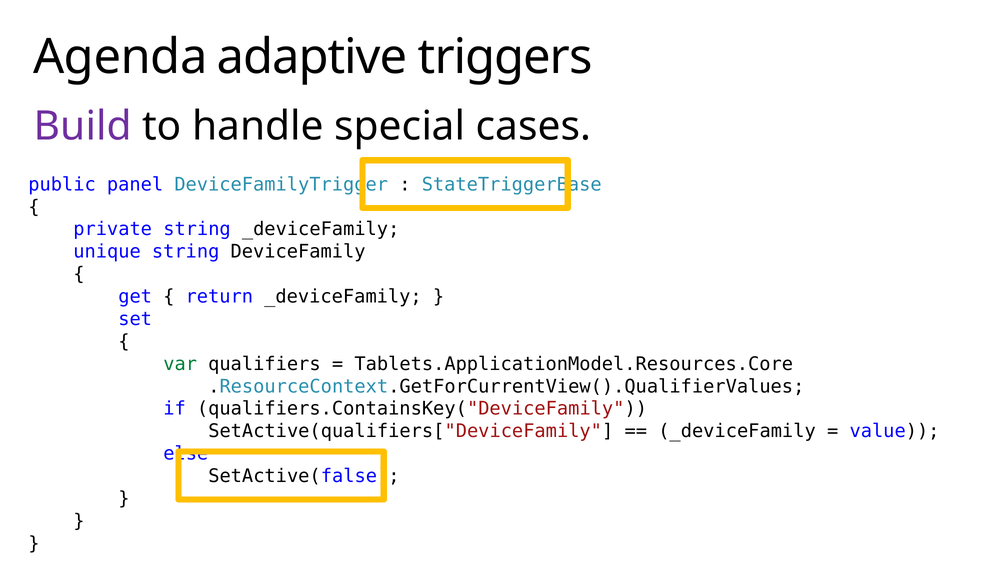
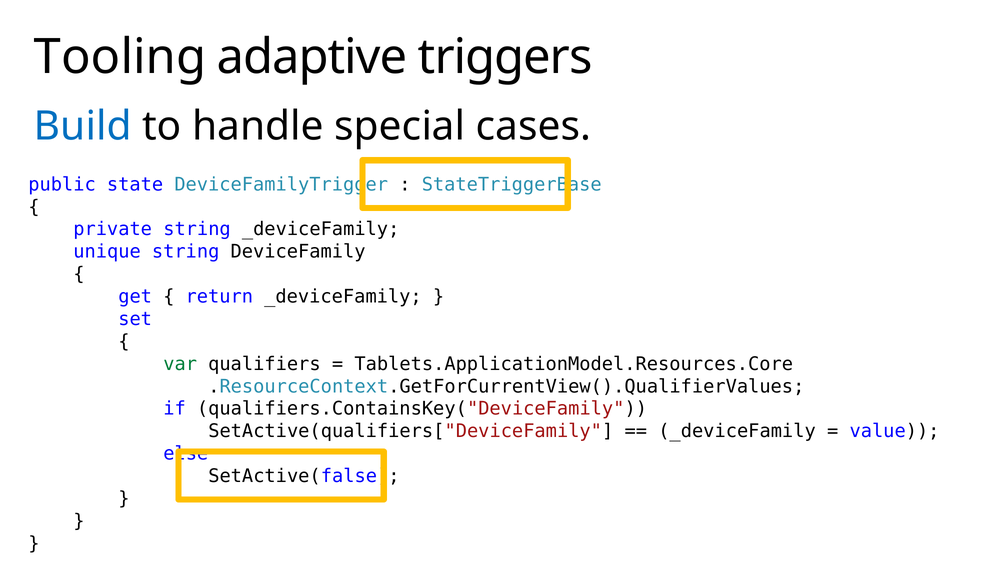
Agenda: Agenda -> Tooling
Build colour: purple -> blue
panel: panel -> state
